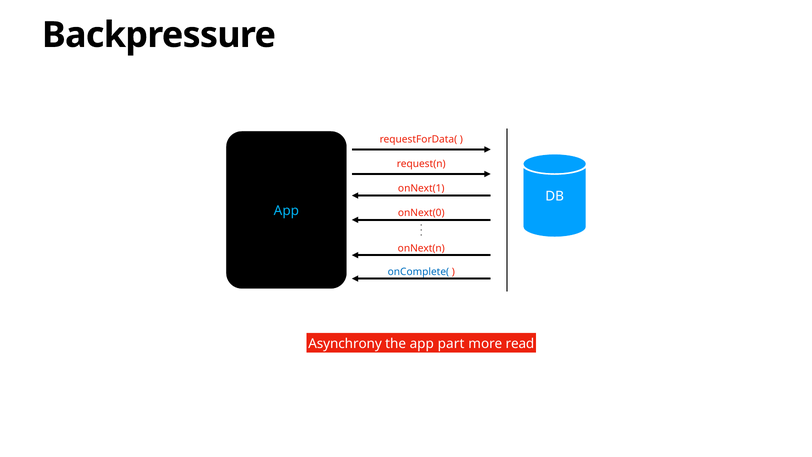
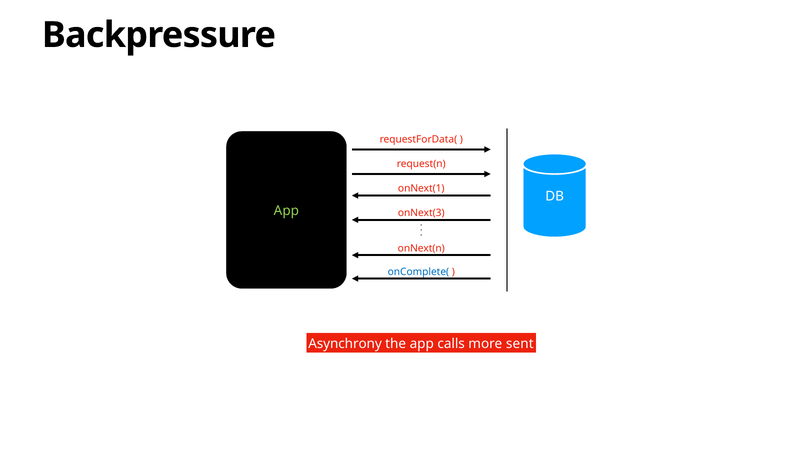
App at (286, 211) colour: light blue -> light green
onNext(0: onNext(0 -> onNext(3
part: part -> calls
read: read -> sent
